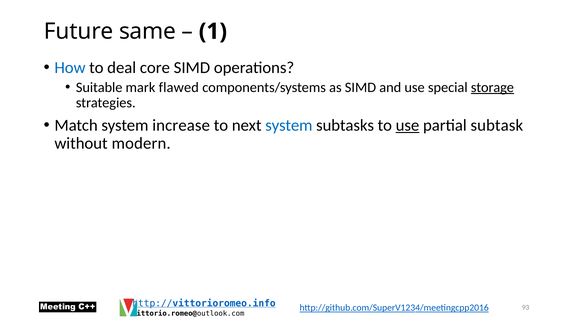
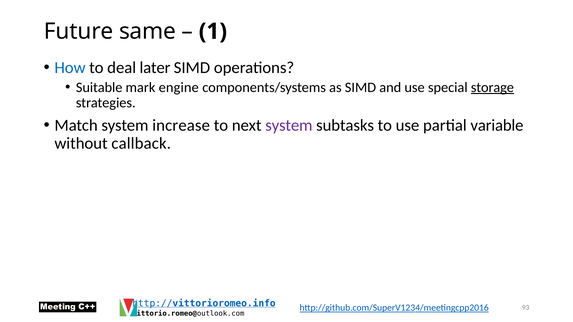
core: core -> later
flawed: flawed -> engine
system at (289, 126) colour: blue -> purple
use at (407, 126) underline: present -> none
subtask: subtask -> variable
modern: modern -> callback
